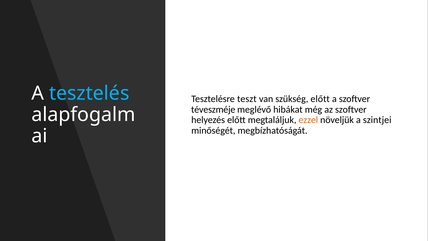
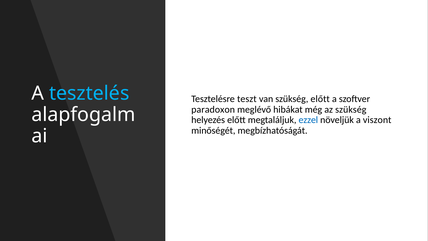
téveszméje: téveszméje -> paradoxon
az szoftver: szoftver -> szükség
ezzel colour: orange -> blue
szintjei: szintjei -> viszont
